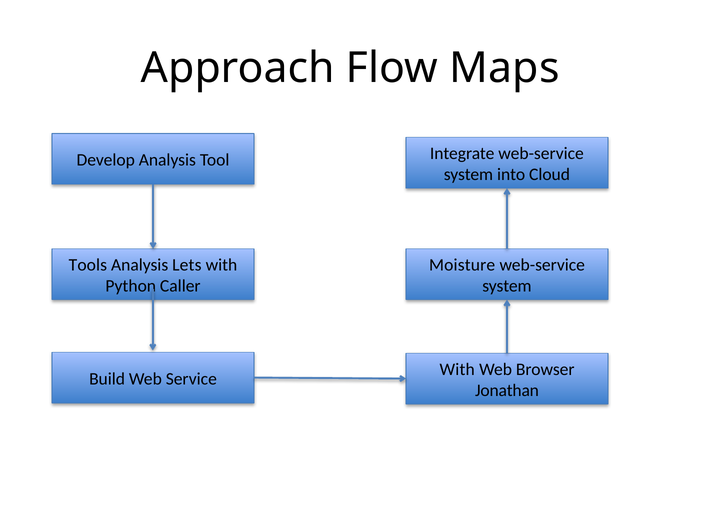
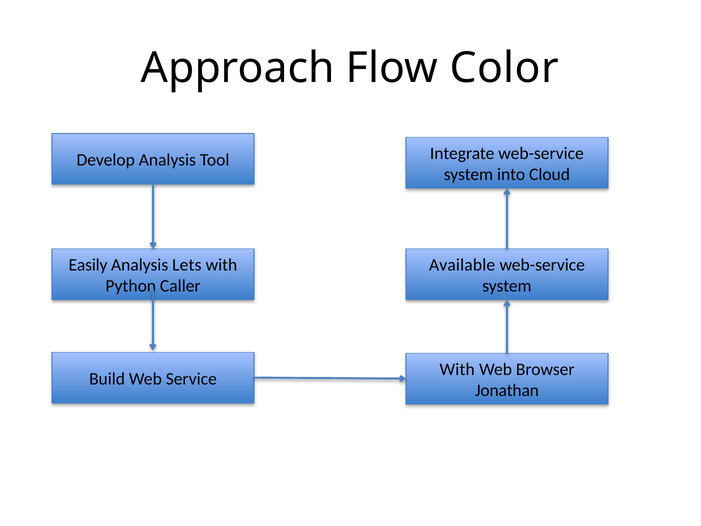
Maps: Maps -> Color
Tools: Tools -> Easily
Moisture: Moisture -> Available
